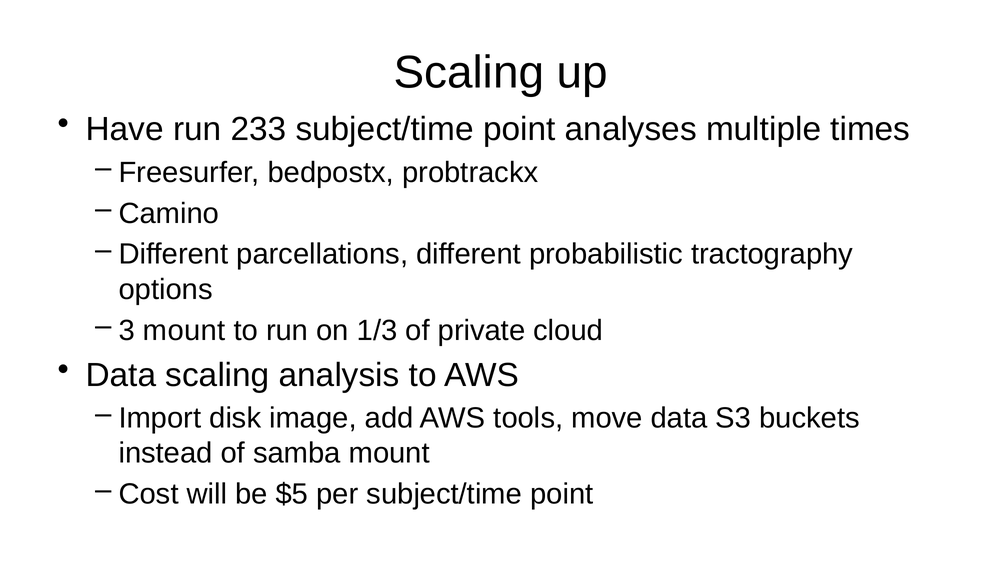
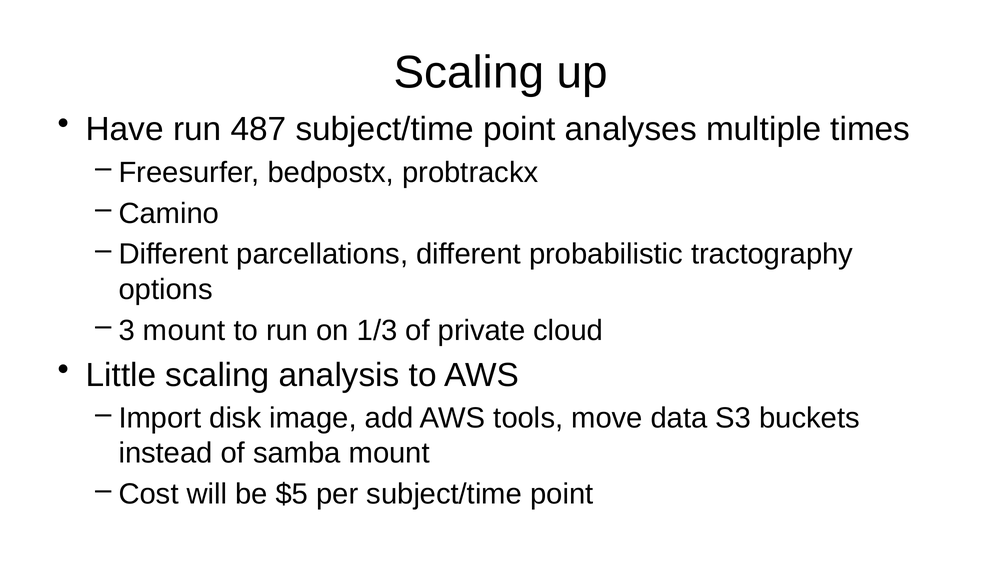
233: 233 -> 487
Data at (121, 375): Data -> Little
